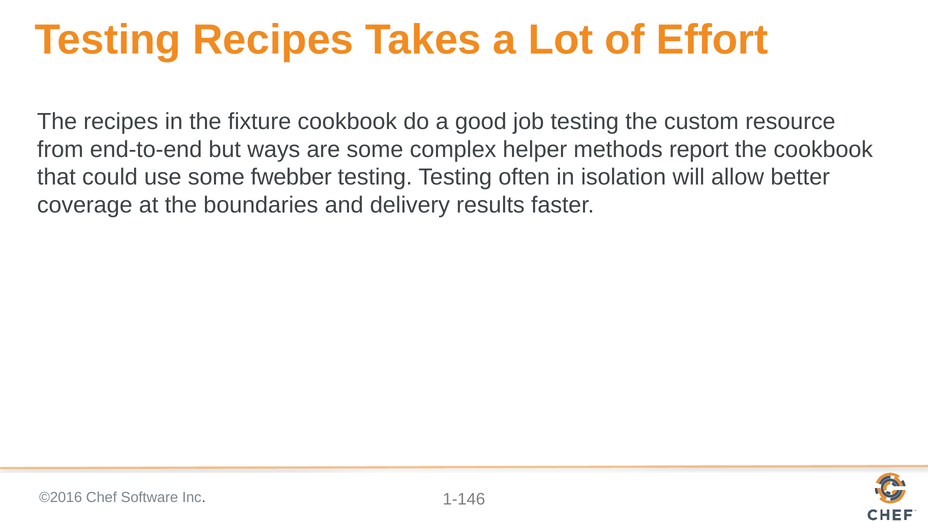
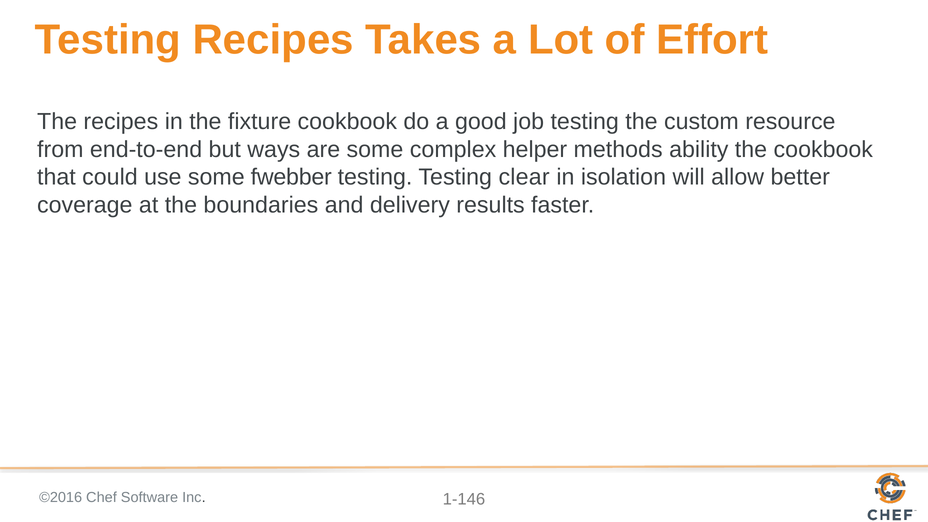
report: report -> ability
often: often -> clear
